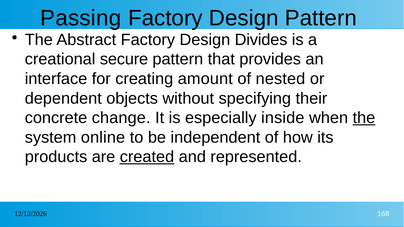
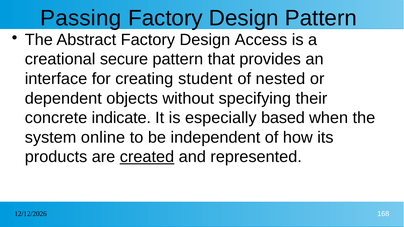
Divides: Divides -> Access
amount: amount -> student
change: change -> indicate
inside: inside -> based
the at (364, 118) underline: present -> none
